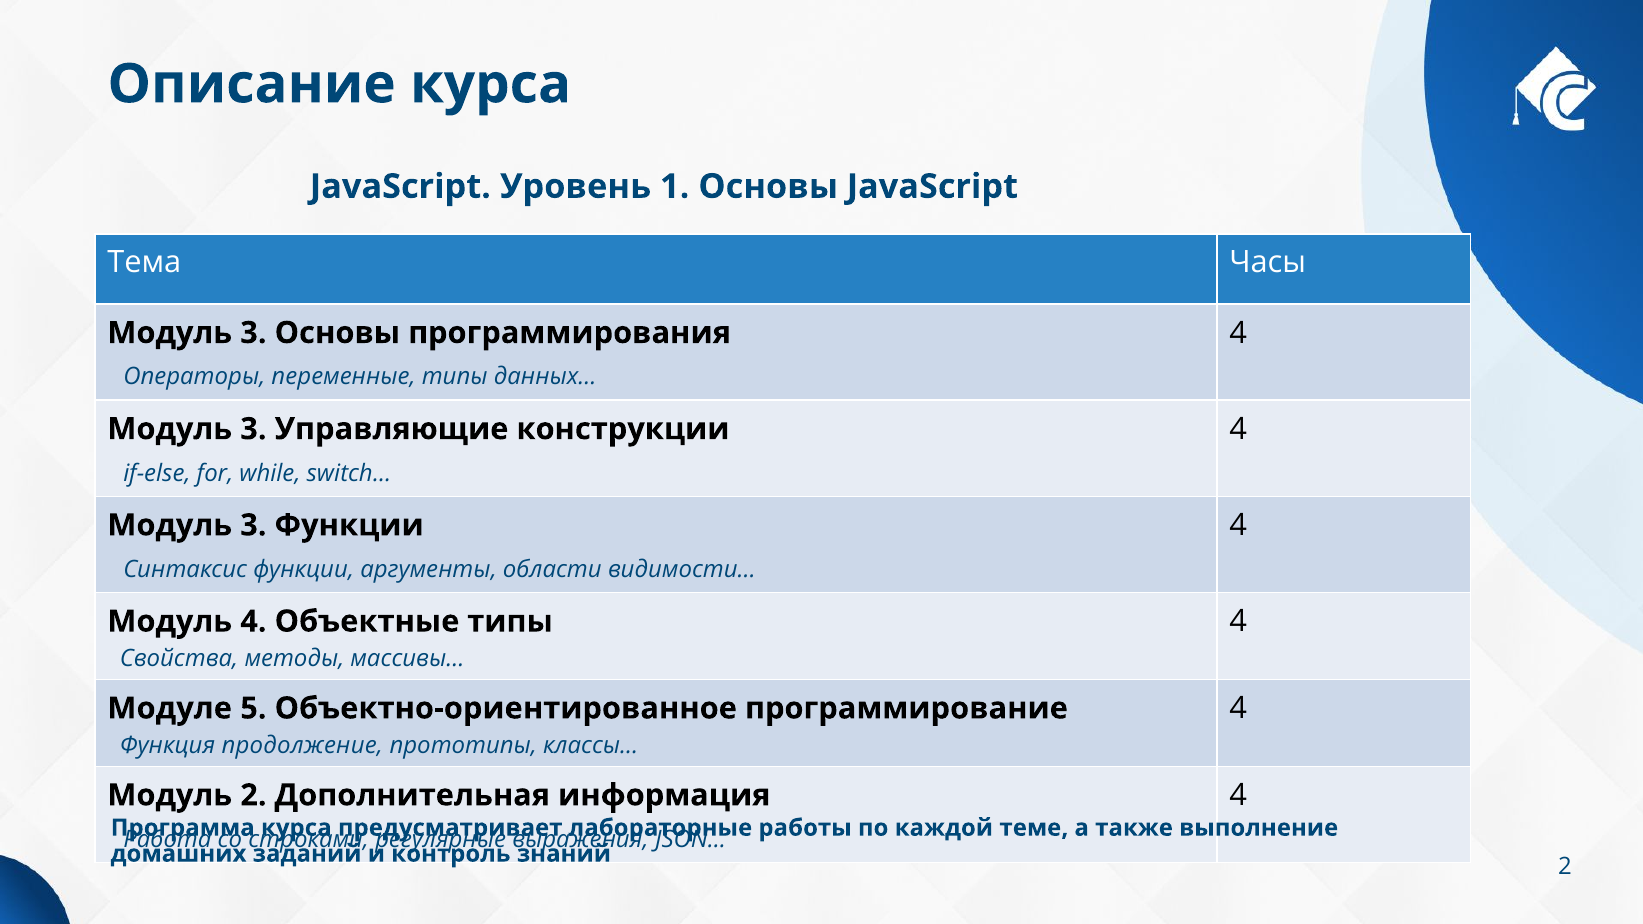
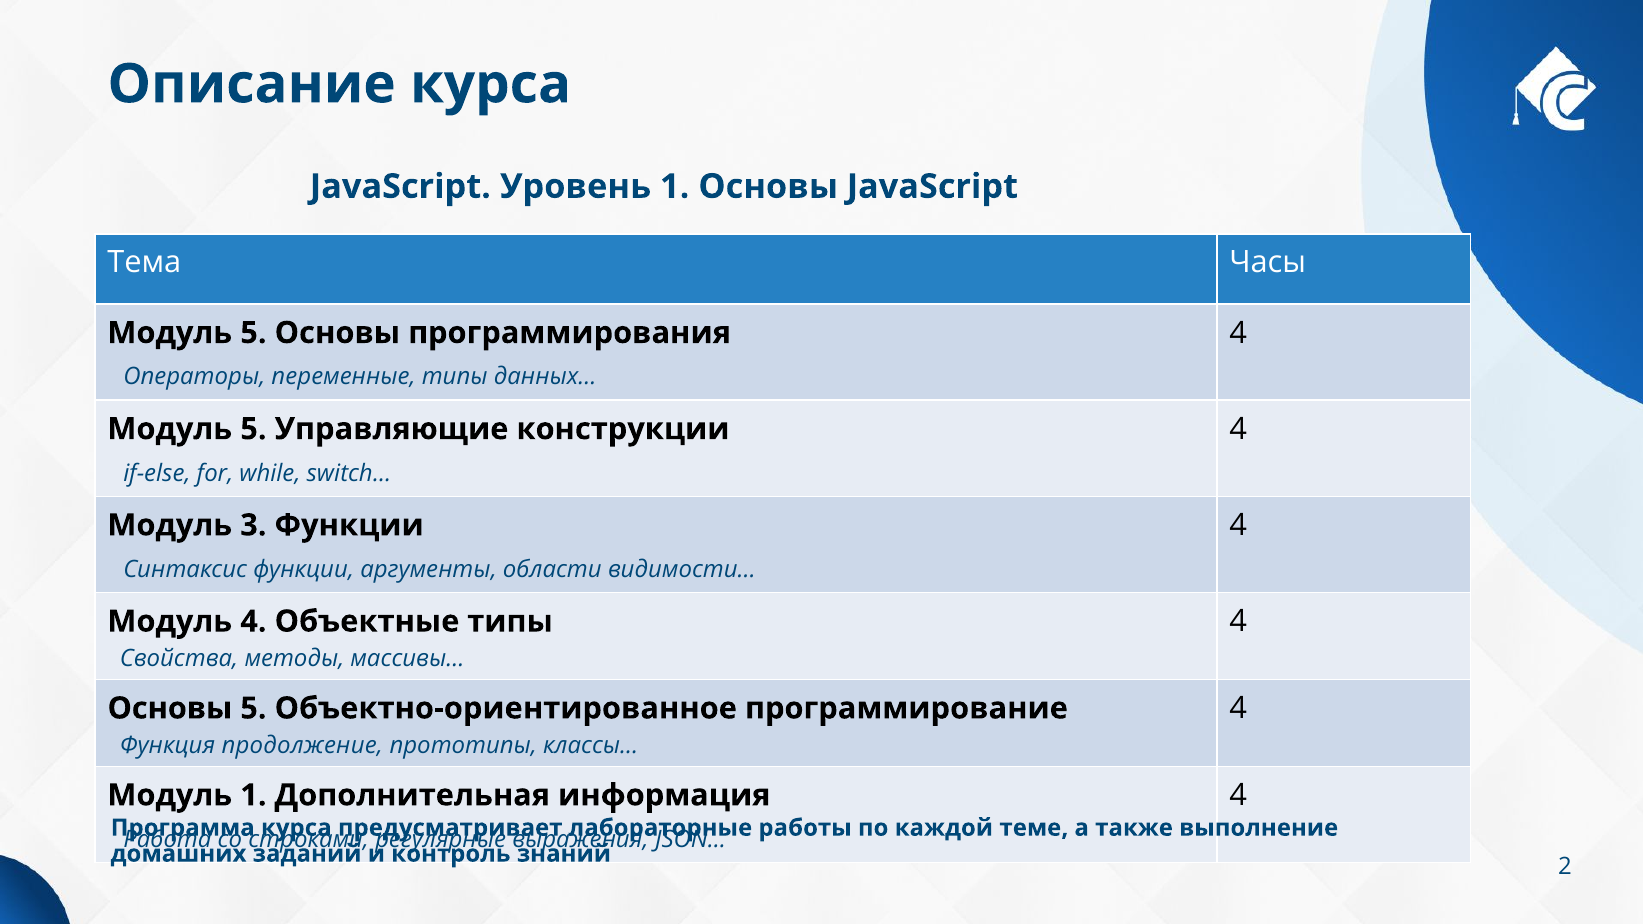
3 at (253, 333): 3 -> 5
3 at (253, 429): 3 -> 5
Модуле at (170, 708): Модуле -> Основы
Модуль 2: 2 -> 1
